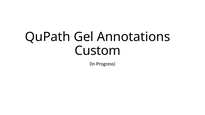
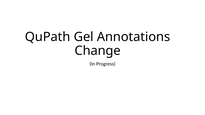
Custom: Custom -> Change
